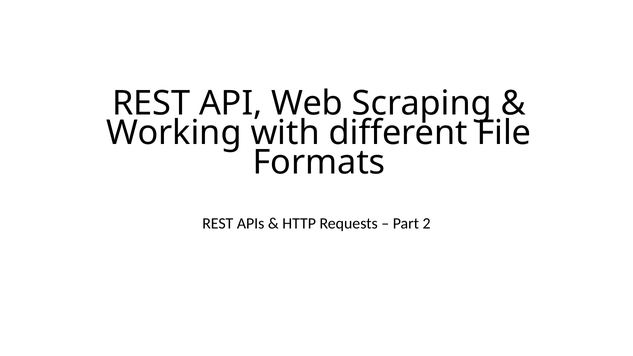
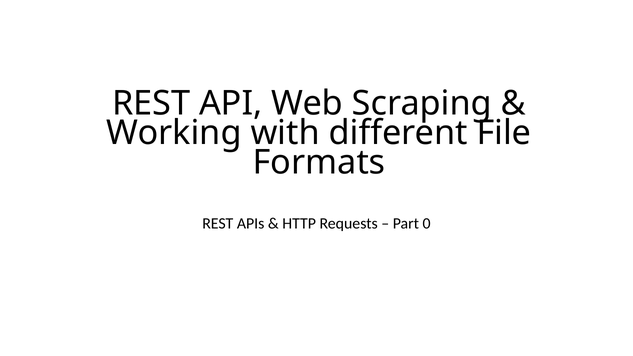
2: 2 -> 0
